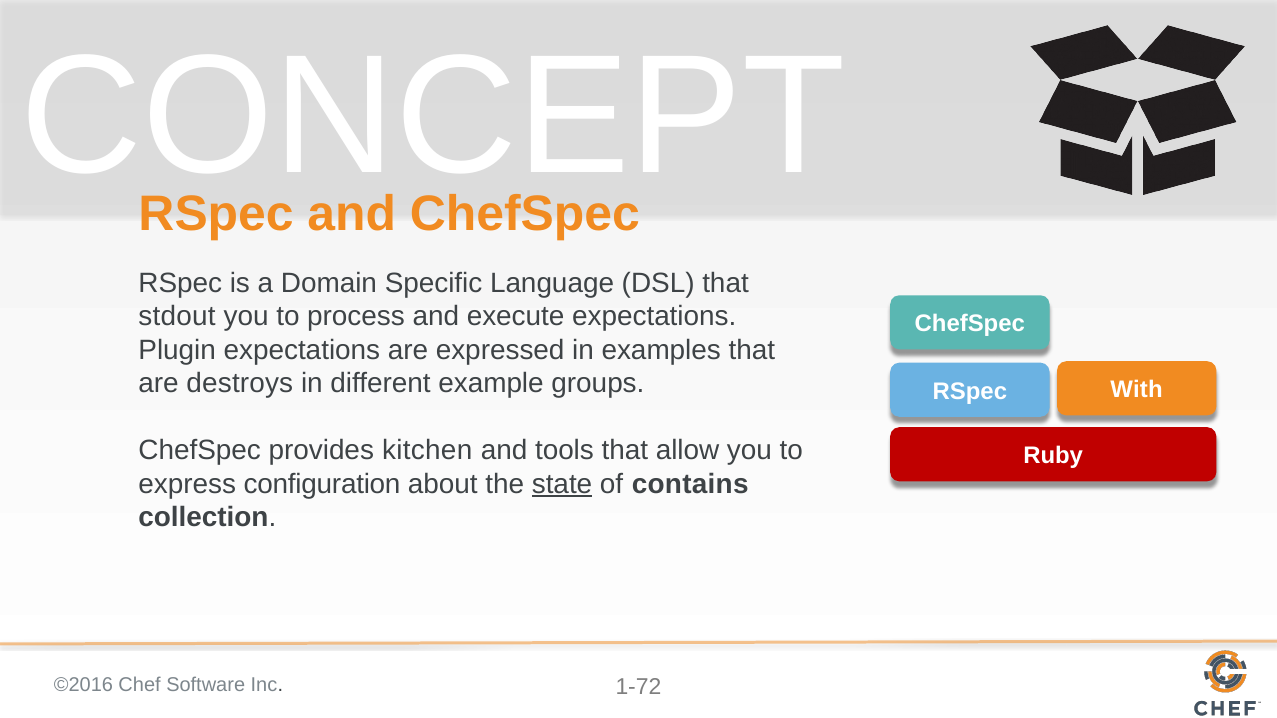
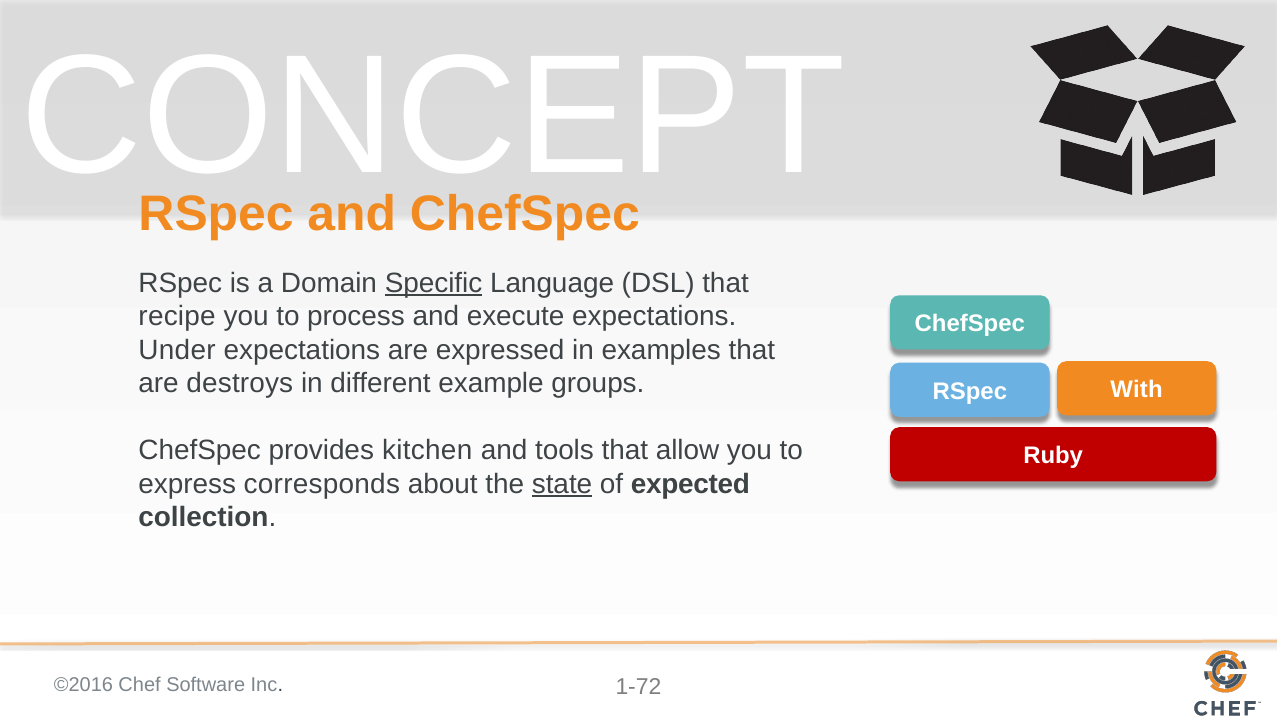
Specific underline: none -> present
stdout: stdout -> recipe
Plugin: Plugin -> Under
configuration: configuration -> corresponds
contains: contains -> expected
